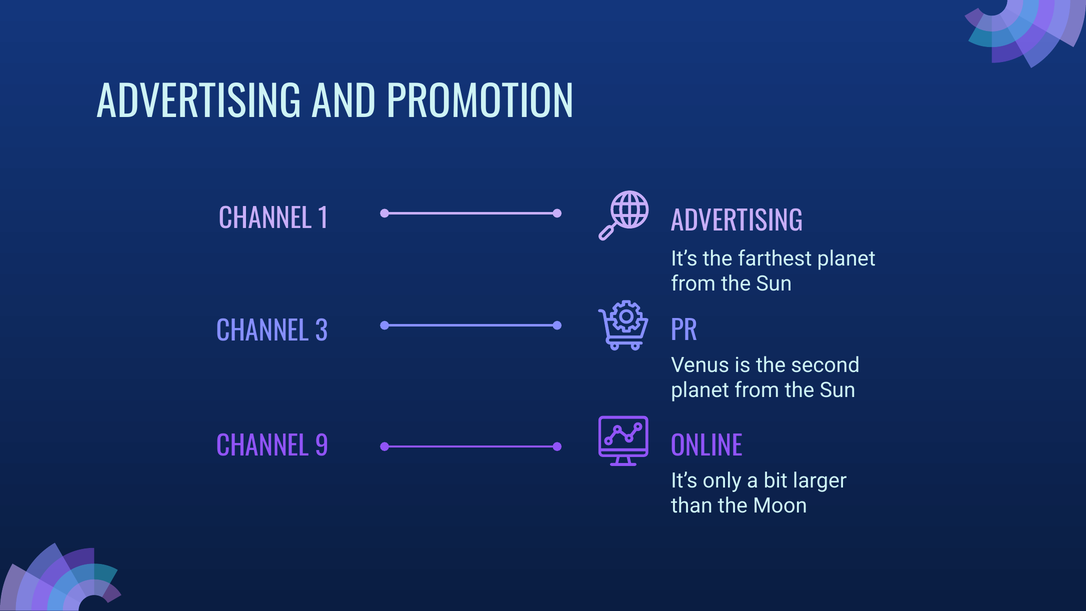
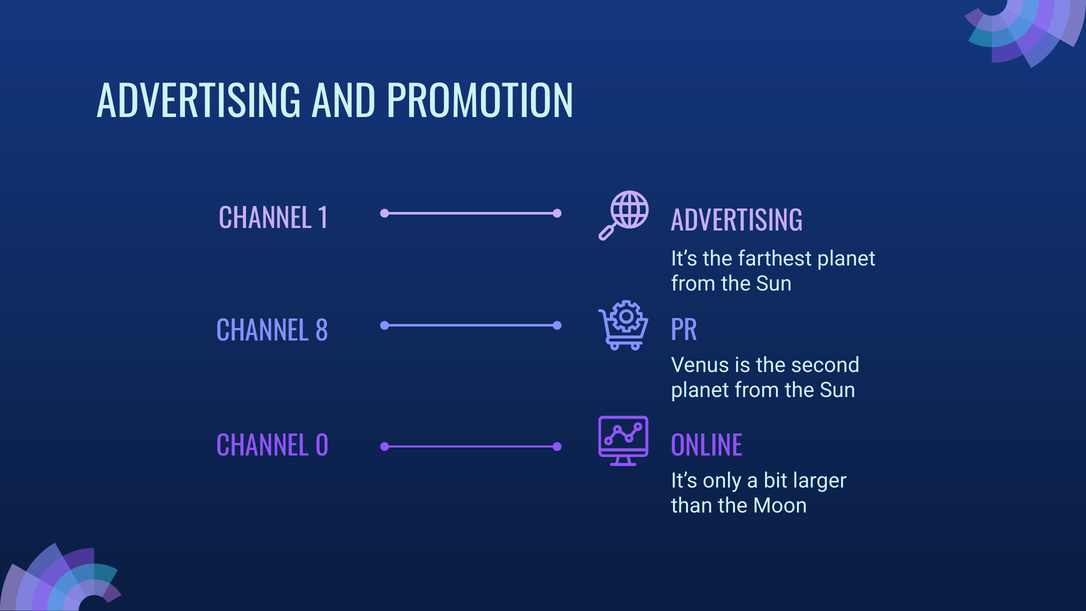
3: 3 -> 8
9: 9 -> 0
